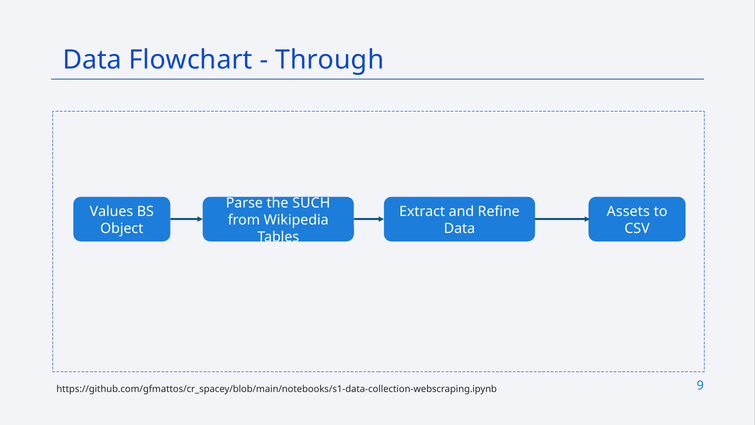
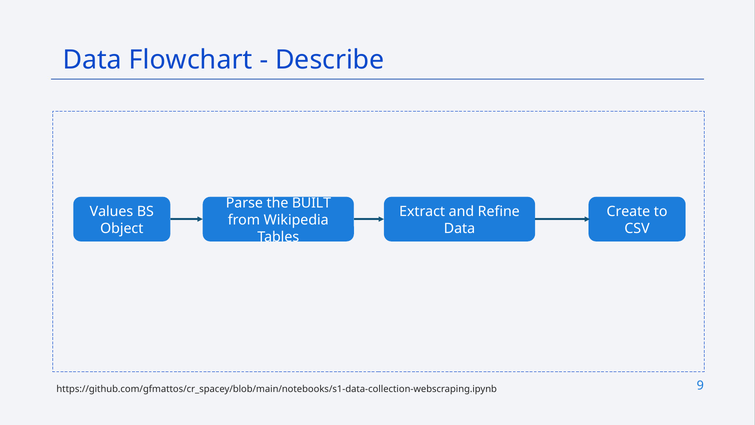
Through: Through -> Describe
SUCH: SUCH -> BUILT
Assets: Assets -> Create
